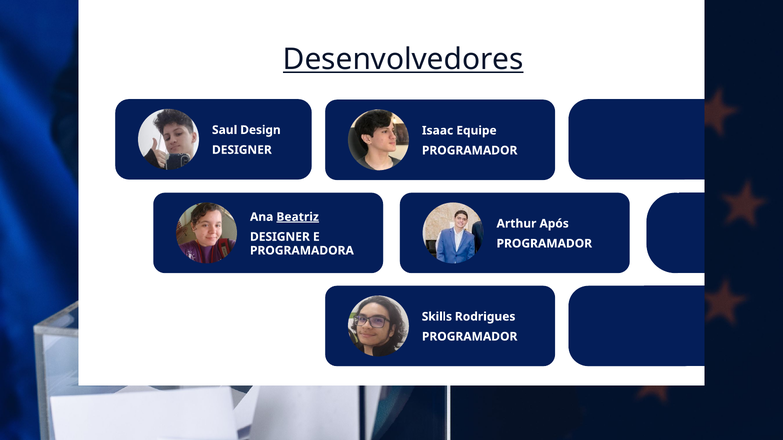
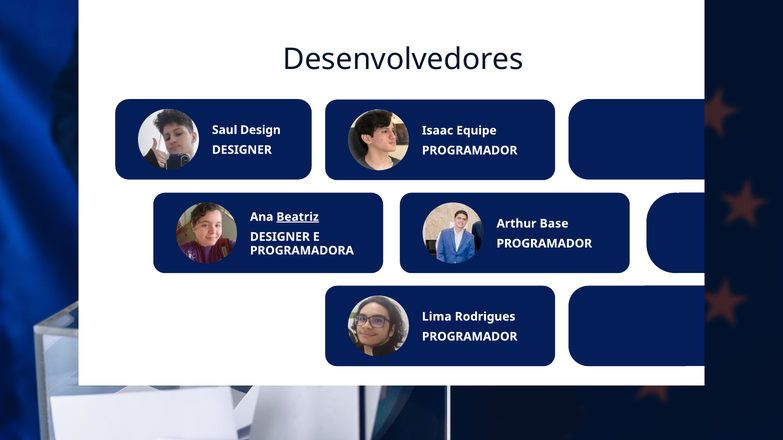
Desenvolvedores underline: present -> none
Após: Após -> Base
Skills: Skills -> Lima
